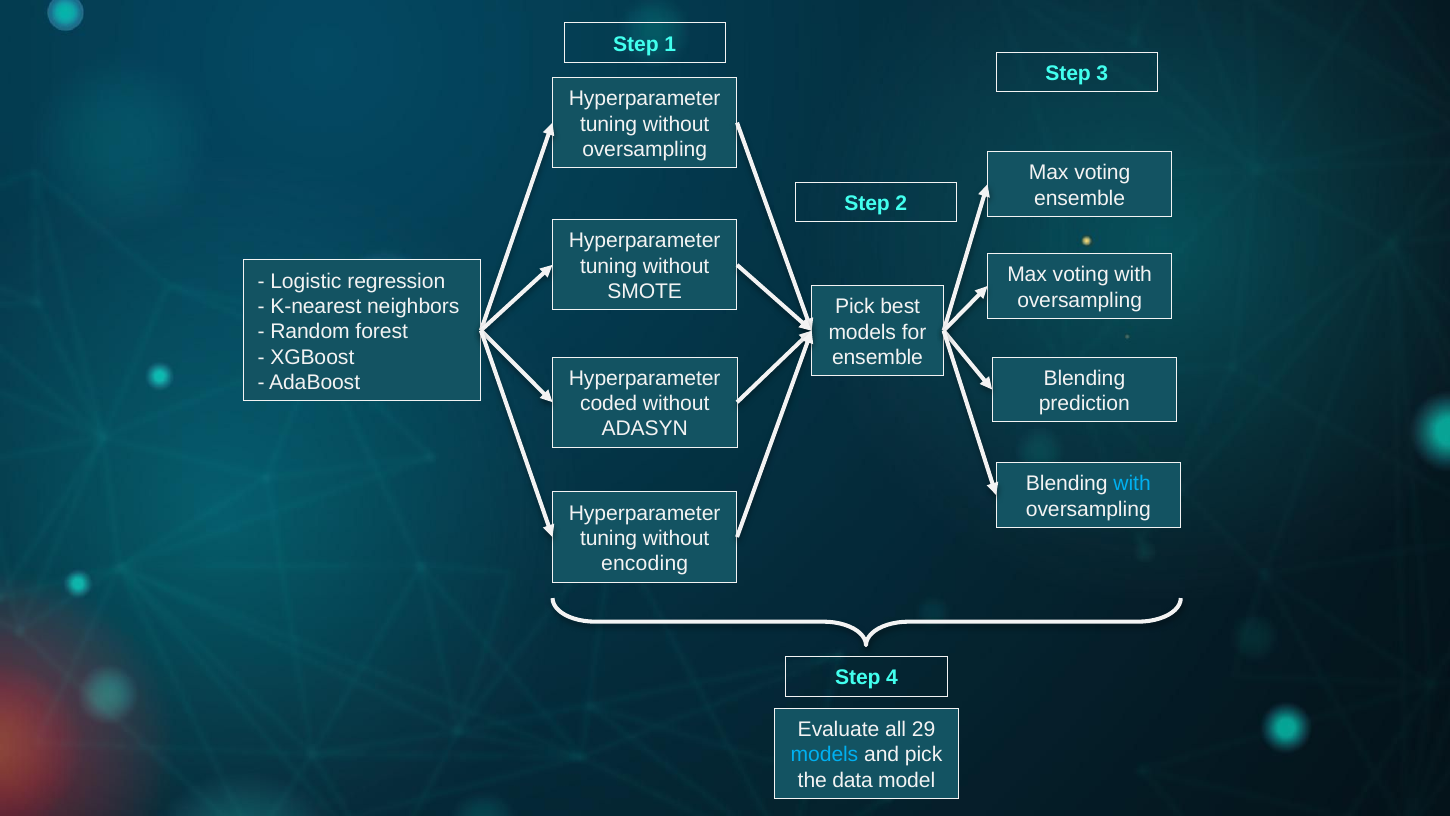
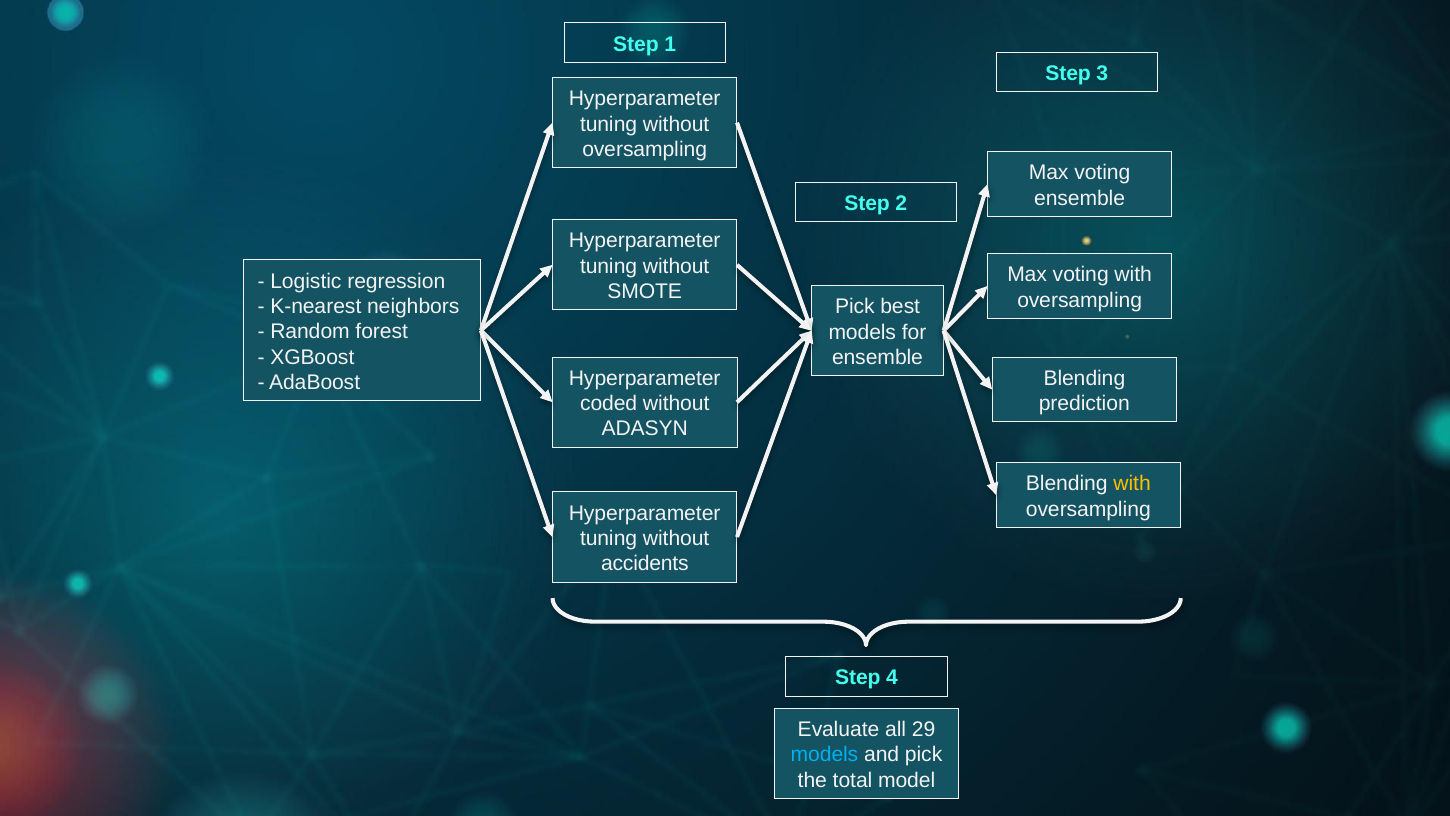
with at (1132, 484) colour: light blue -> yellow
encoding: encoding -> accidents
data: data -> total
